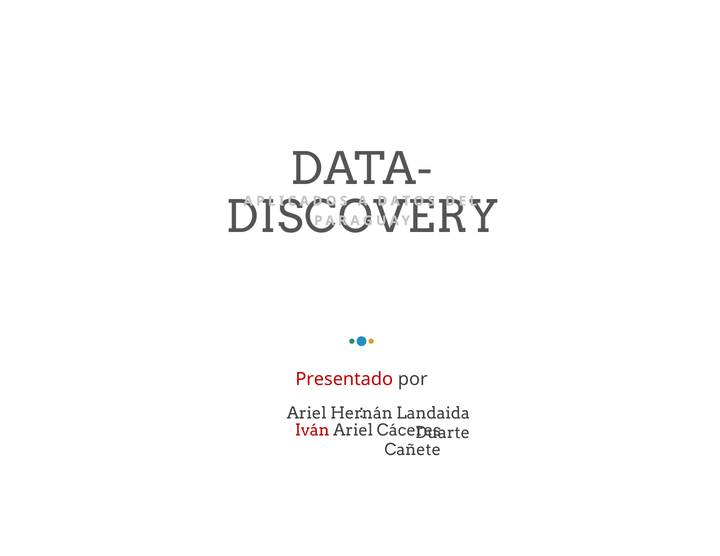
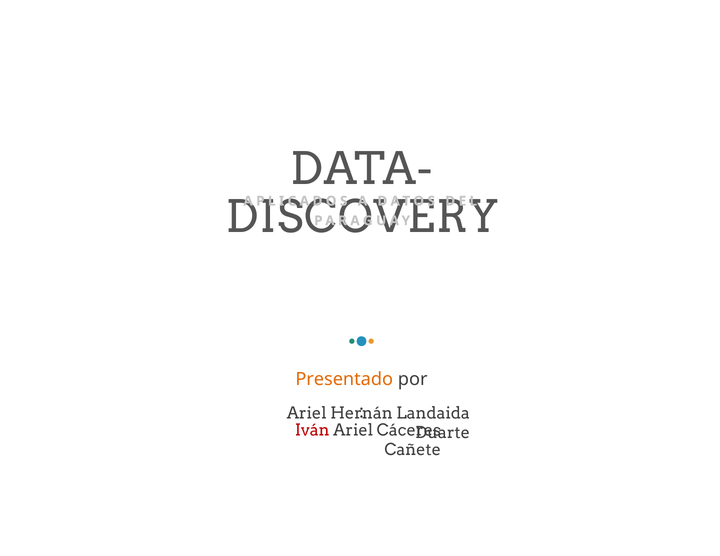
Presentado colour: red -> orange
